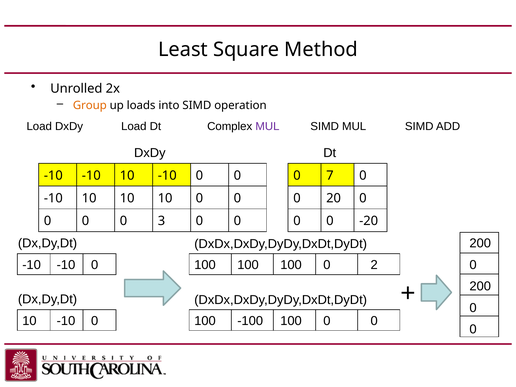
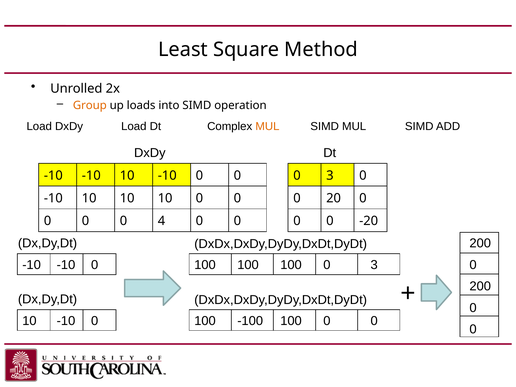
MUL at (267, 126) colour: purple -> orange
7 at (330, 175): 7 -> 3
3: 3 -> 4
2 at (374, 265): 2 -> 3
